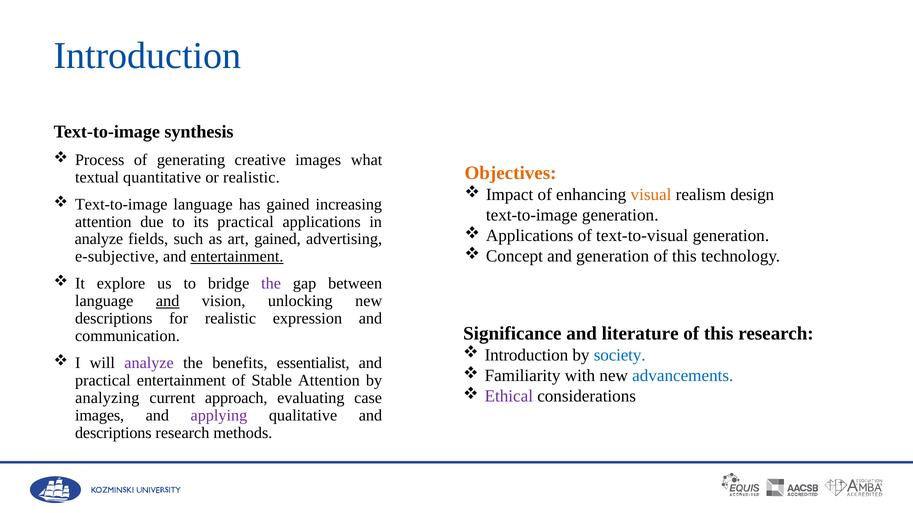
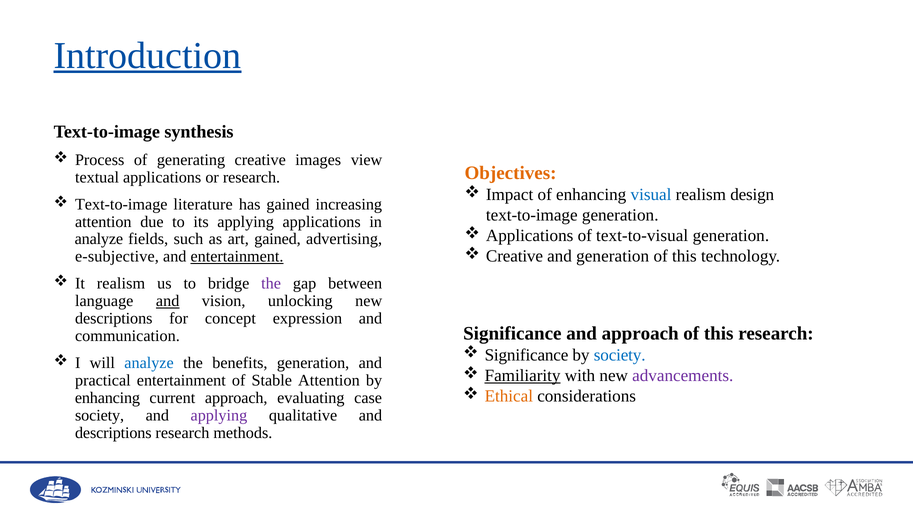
Introduction at (147, 56) underline: none -> present
what: what -> view
textual quantitative: quantitative -> applications
or realistic: realistic -> research
visual colour: orange -> blue
Text-to-image language: language -> literature
its practical: practical -> applying
Concept at (514, 257): Concept -> Creative
It explore: explore -> realism
for realistic: realistic -> concept
and literature: literature -> approach
Introduction at (526, 356): Introduction -> Significance
analyze at (149, 363) colour: purple -> blue
benefits essentialist: essentialist -> generation
Familiarity underline: none -> present
advancements colour: blue -> purple
Ethical colour: purple -> orange
analyzing at (107, 398): analyzing -> enhancing
images at (100, 416): images -> society
